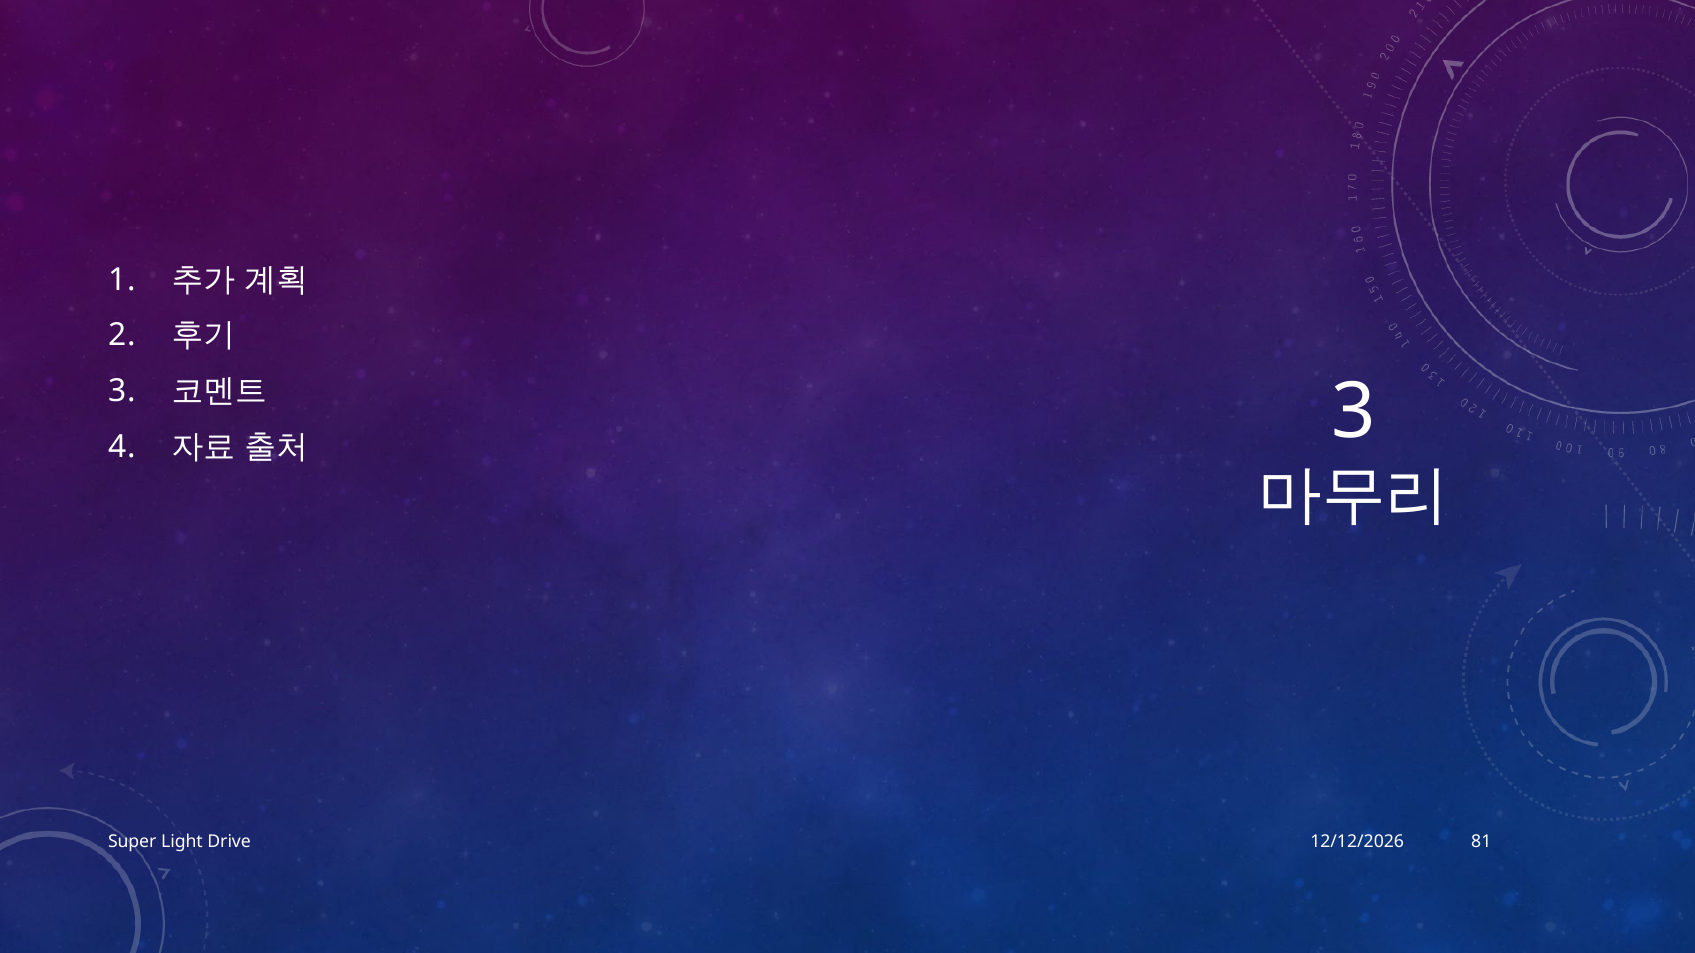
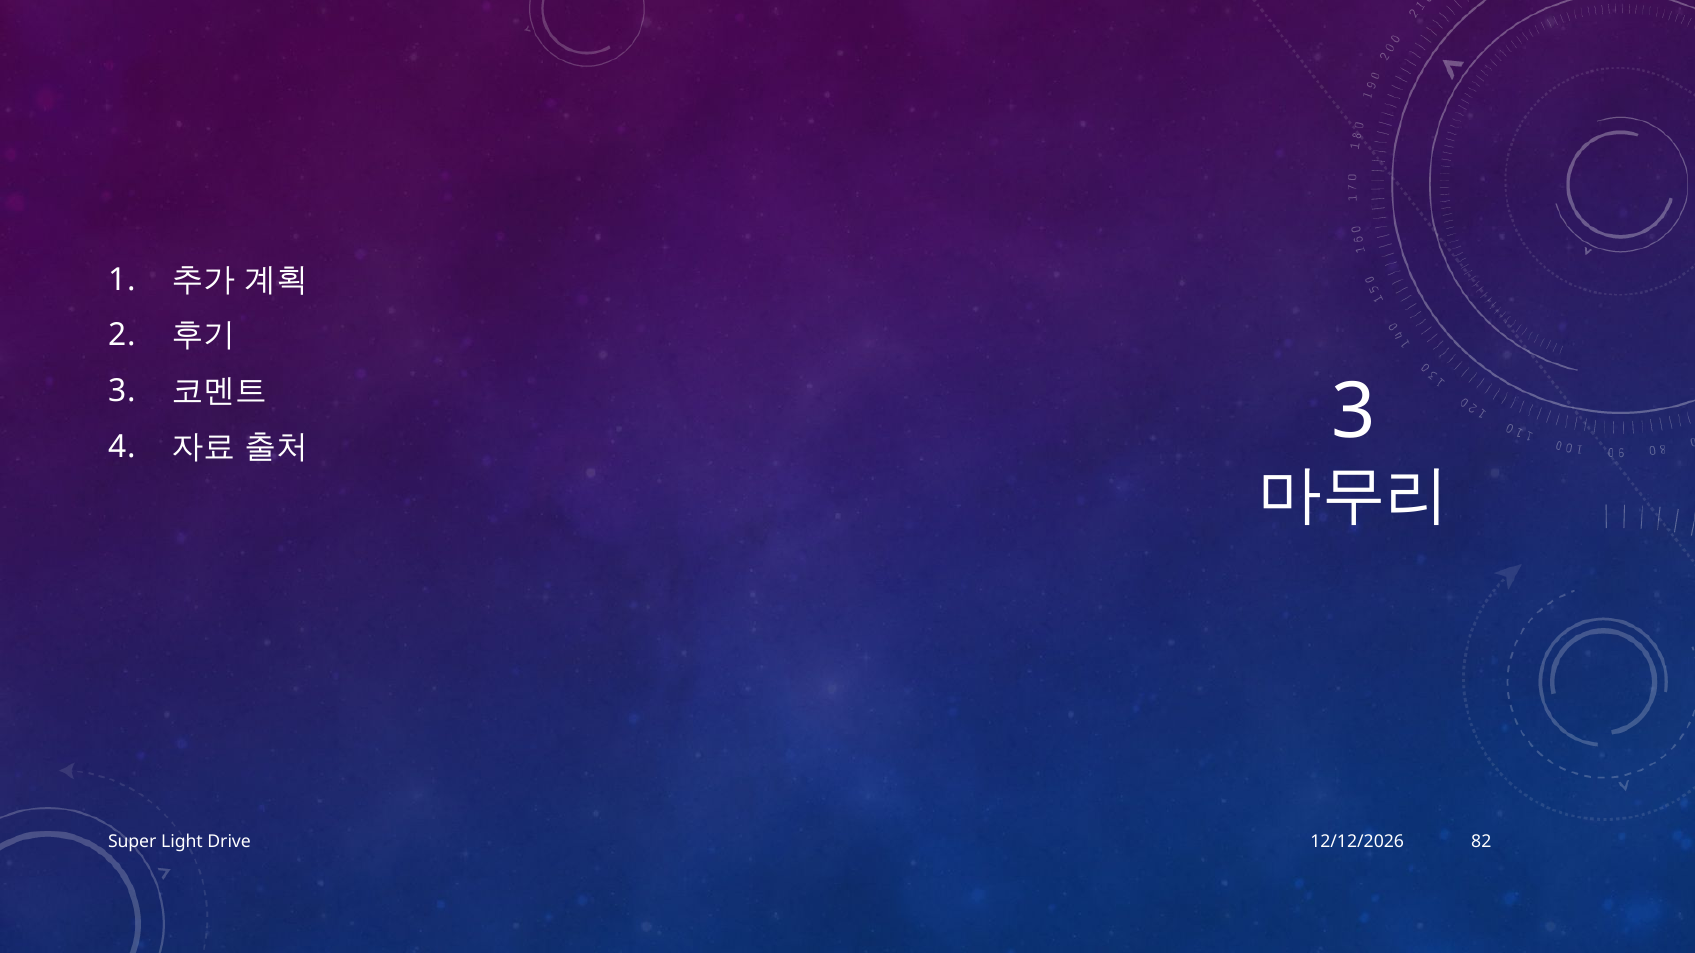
81: 81 -> 82
